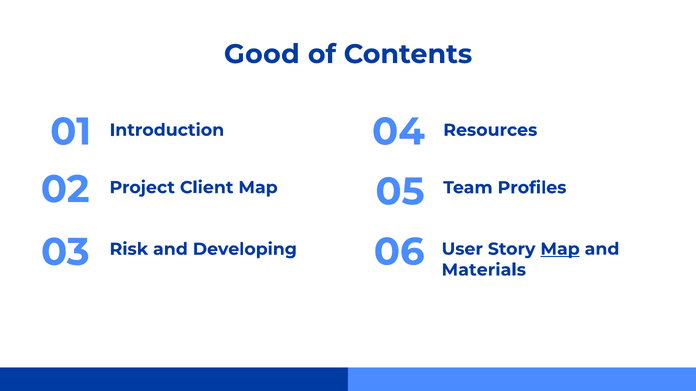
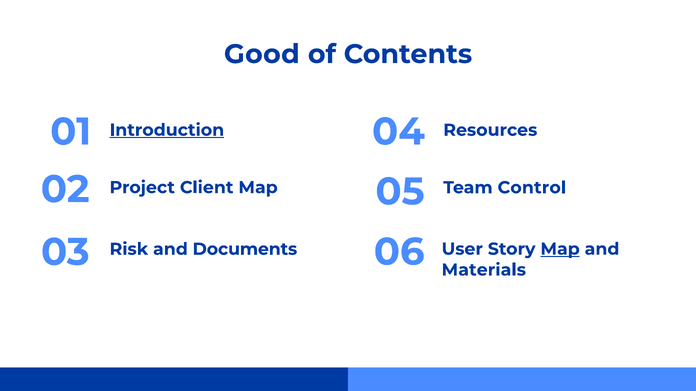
Introduction underline: none -> present
Profiles: Profiles -> Control
Developing: Developing -> Documents
